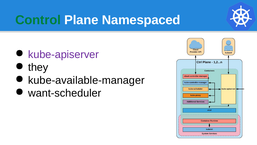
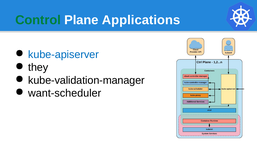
Namespaced: Namespaced -> Applications
kube-apiserver colour: purple -> blue
kube-available-manager: kube-available-manager -> kube-validation-manager
